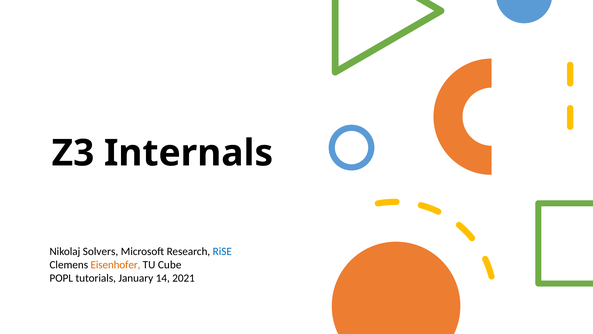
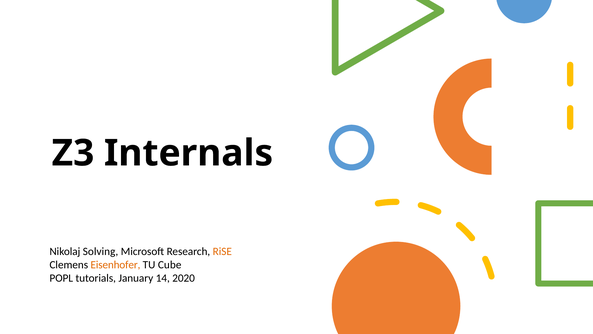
Solvers: Solvers -> Solving
RiSE colour: blue -> orange
2021: 2021 -> 2020
